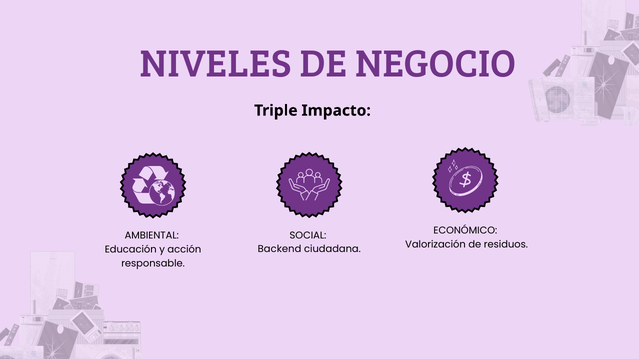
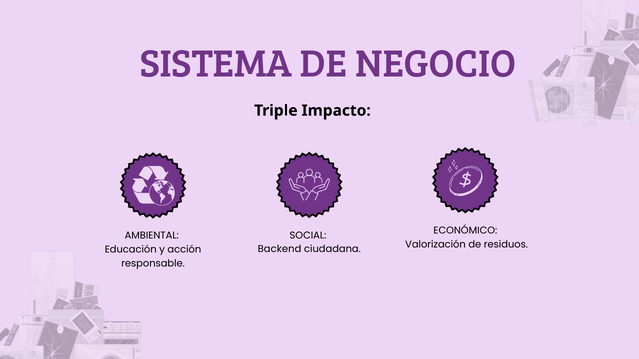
NIVELES: NIVELES -> SISTEMA
